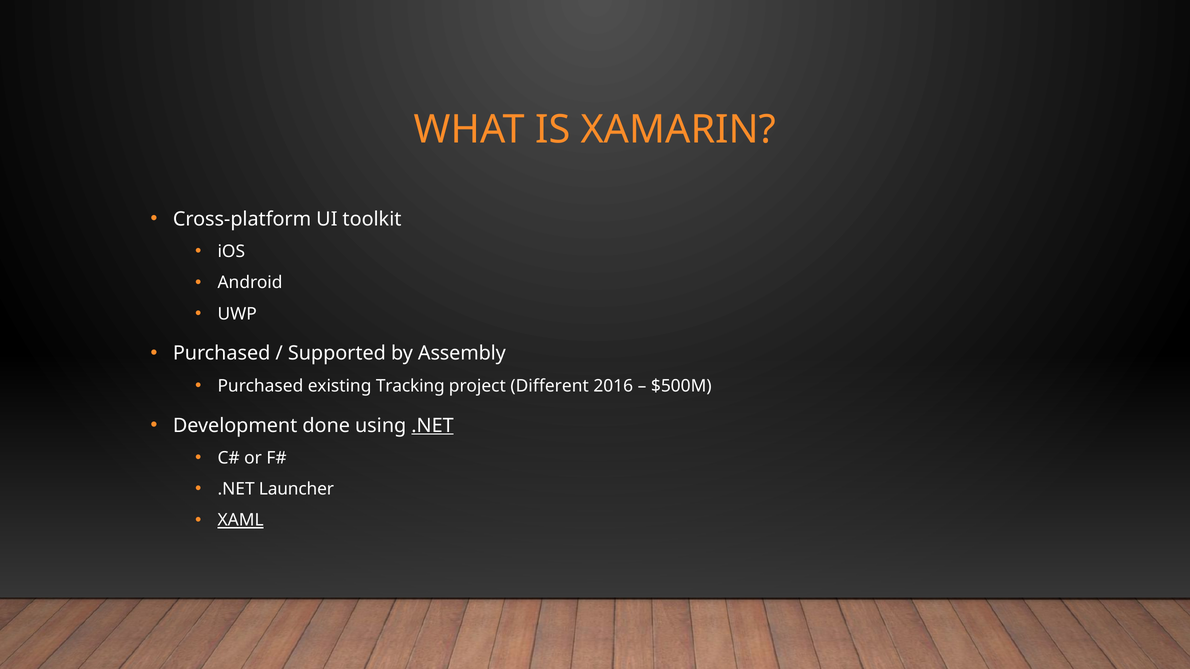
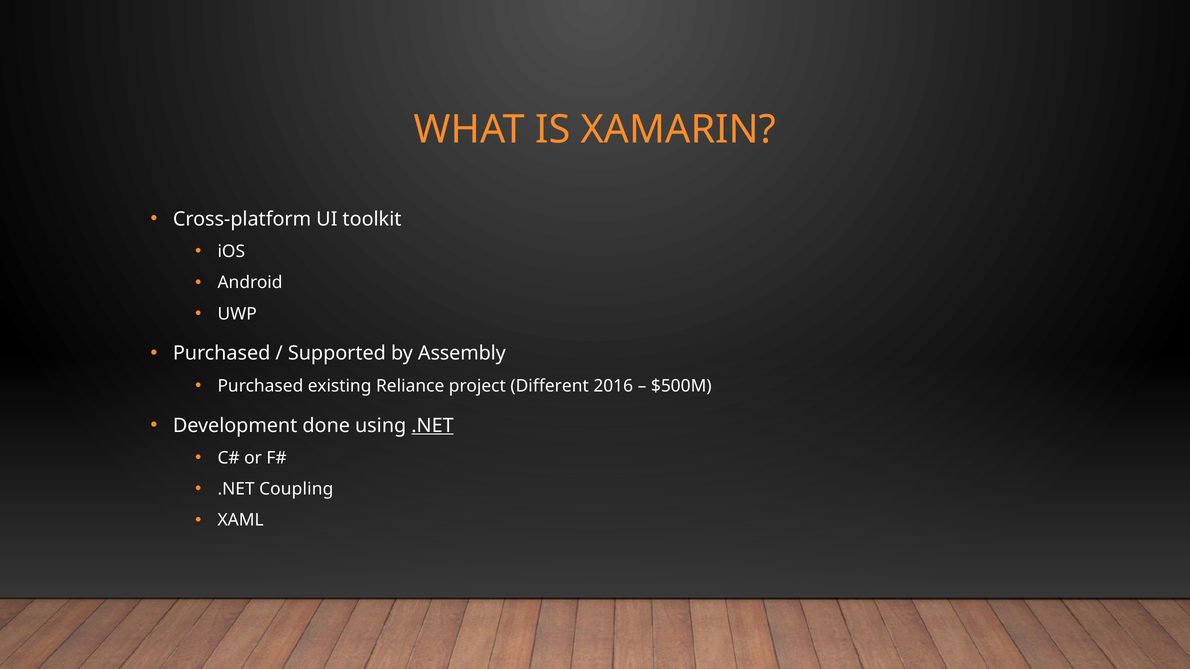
Tracking: Tracking -> Reliance
Launcher: Launcher -> Coupling
XAML underline: present -> none
